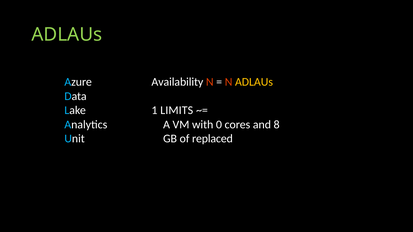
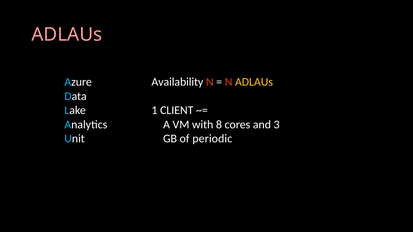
ADLAUs at (67, 35) colour: light green -> pink
LIMITS: LIMITS -> CLIENT
0: 0 -> 8
8: 8 -> 3
replaced: replaced -> periodic
